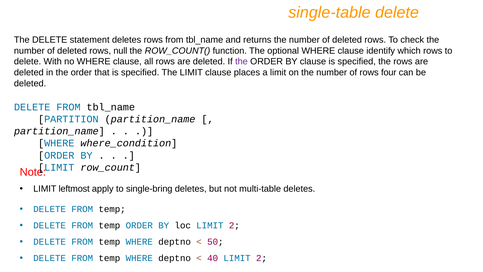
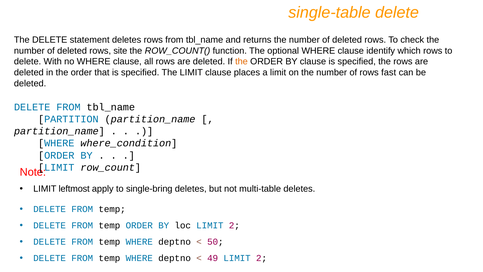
null: null -> site
the at (241, 62) colour: purple -> orange
four: four -> fast
40: 40 -> 49
